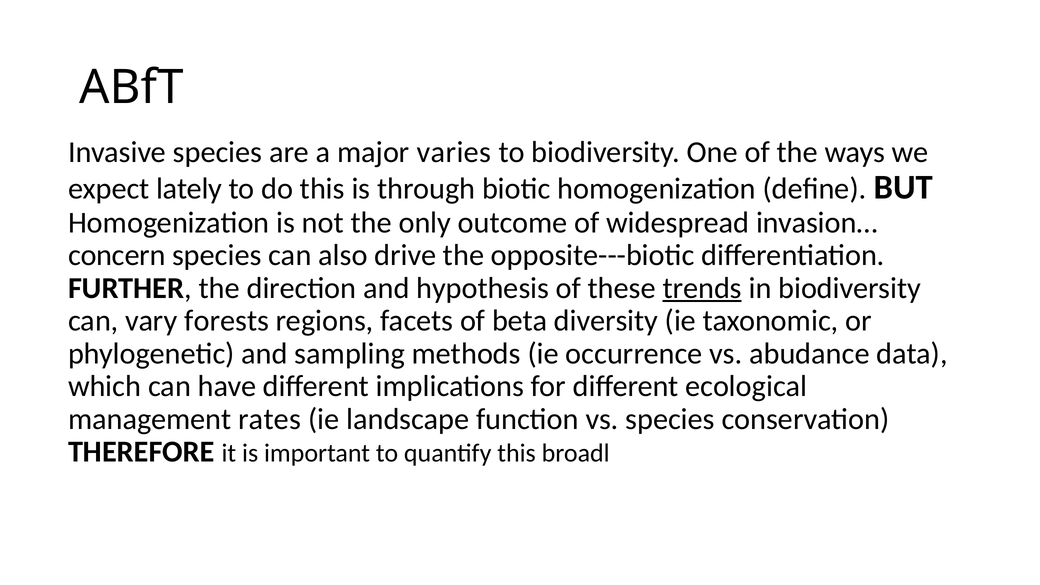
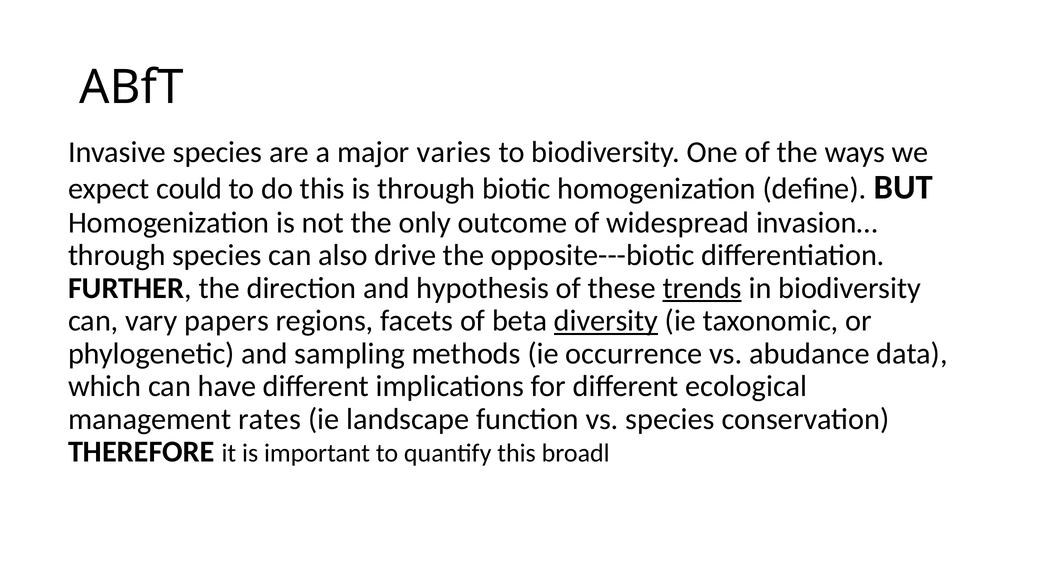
lately: lately -> could
concern at (117, 255): concern -> through
forests: forests -> papers
diversity underline: none -> present
